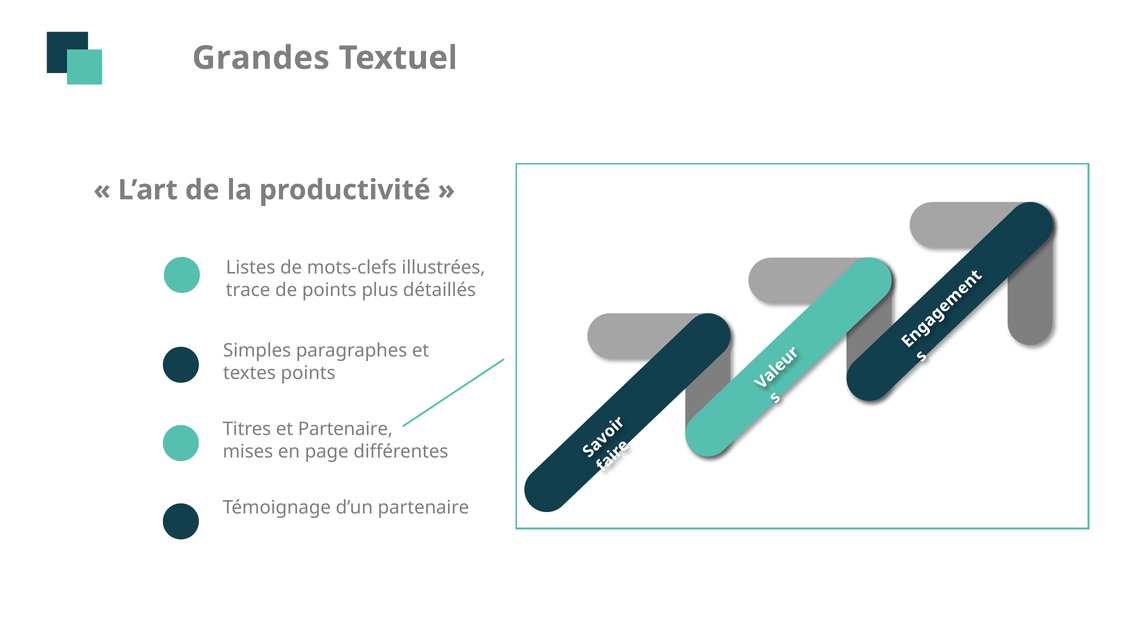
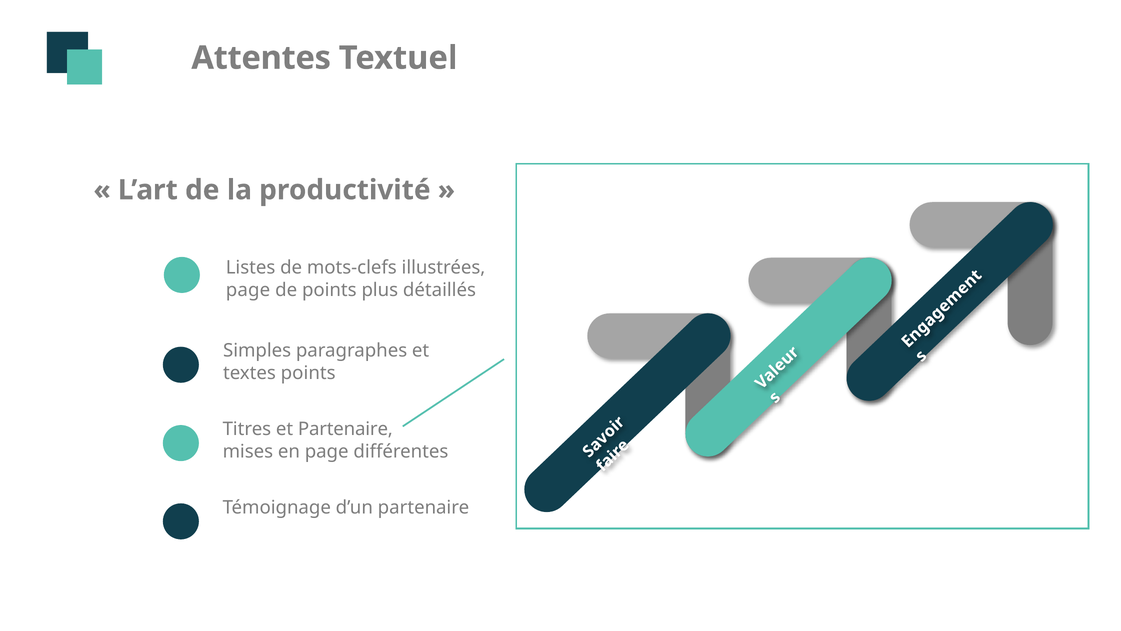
Grandes: Grandes -> Attentes
trace at (248, 290): trace -> page
